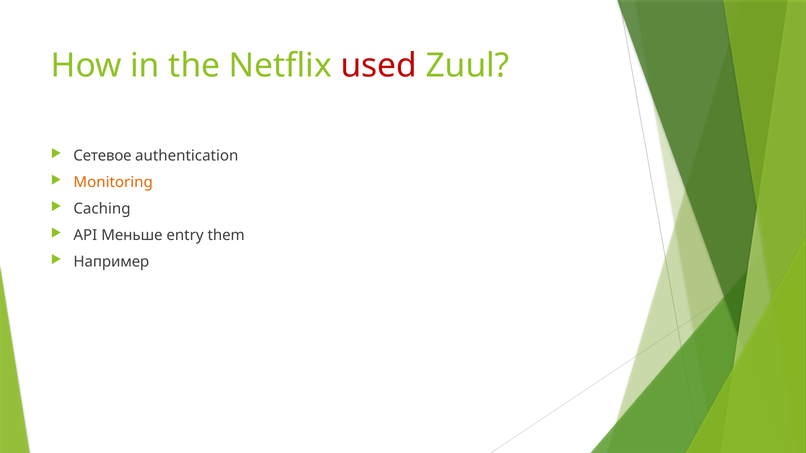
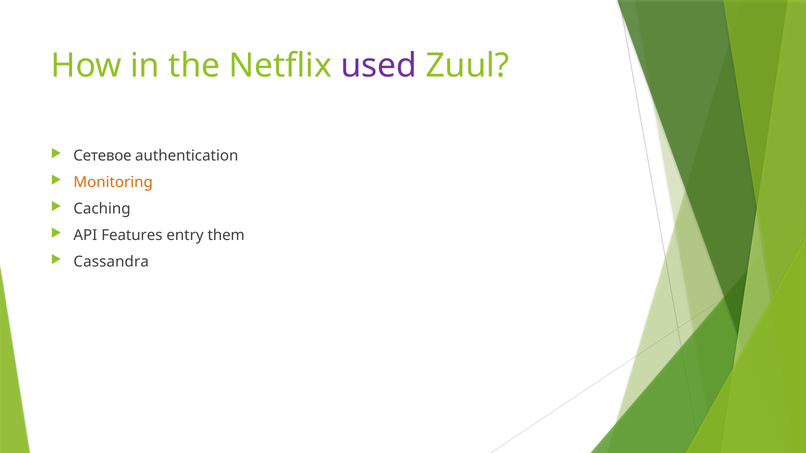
used colour: red -> purple
Меньше: Меньше -> Features
Например: Например -> Cassandra
